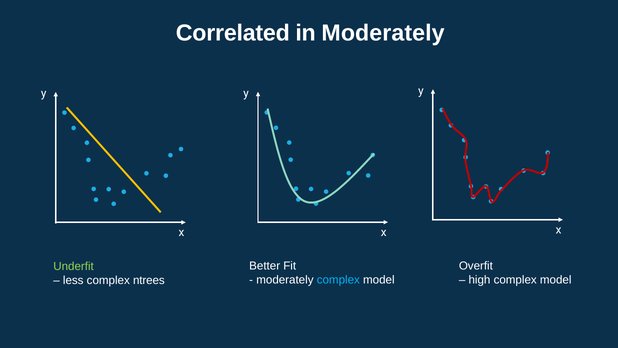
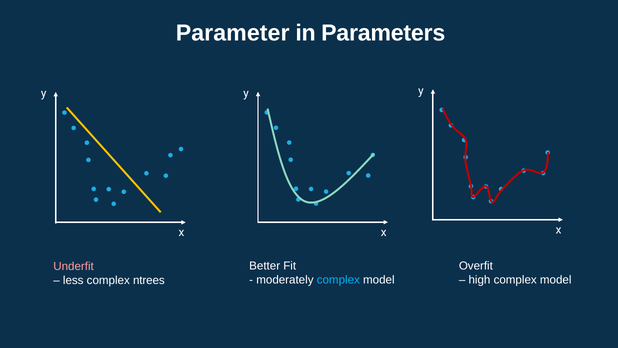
Correlated: Correlated -> Parameter
in Moderately: Moderately -> Parameters
Underfit colour: light green -> pink
